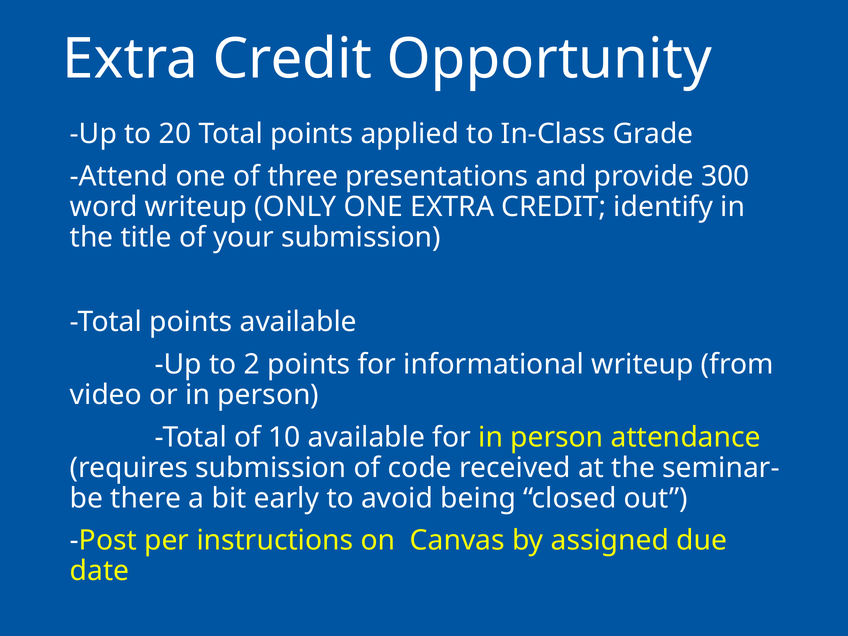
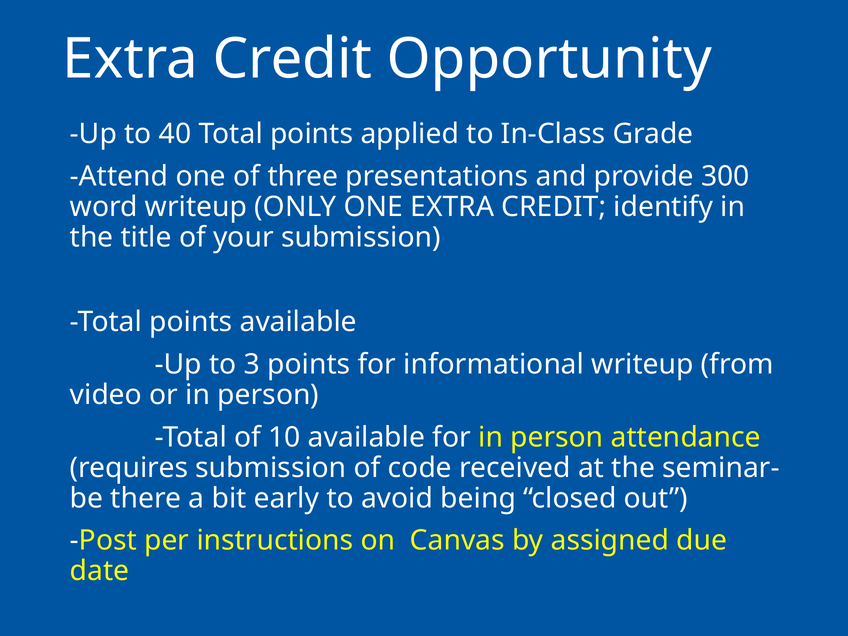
20: 20 -> 40
2: 2 -> 3
